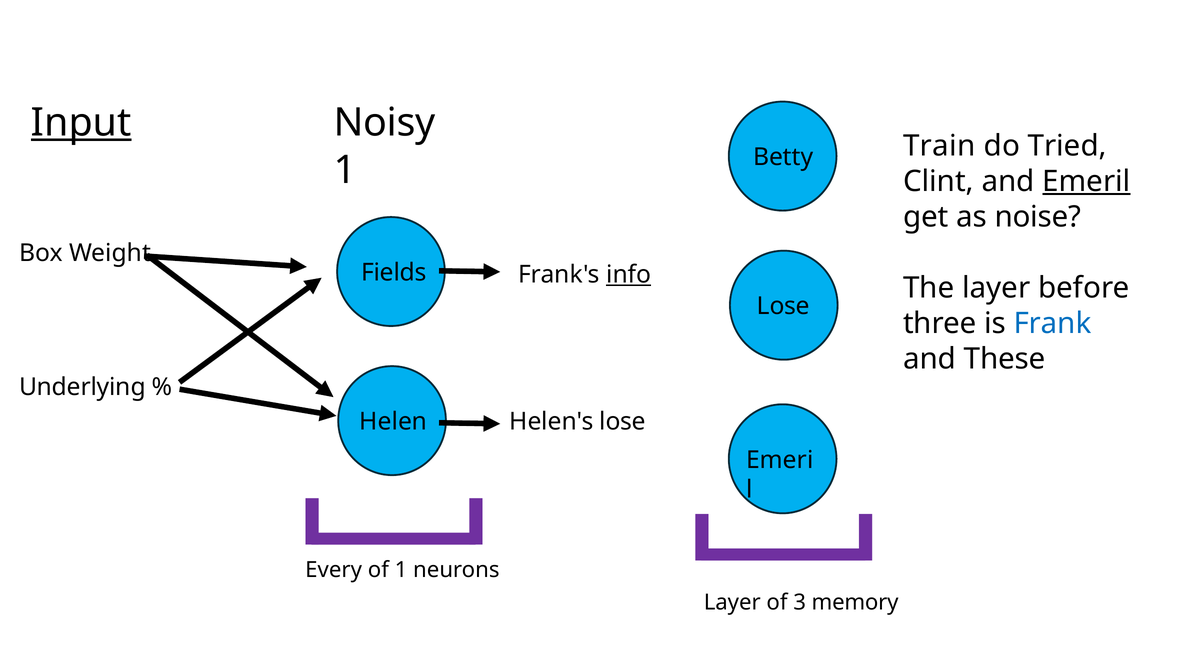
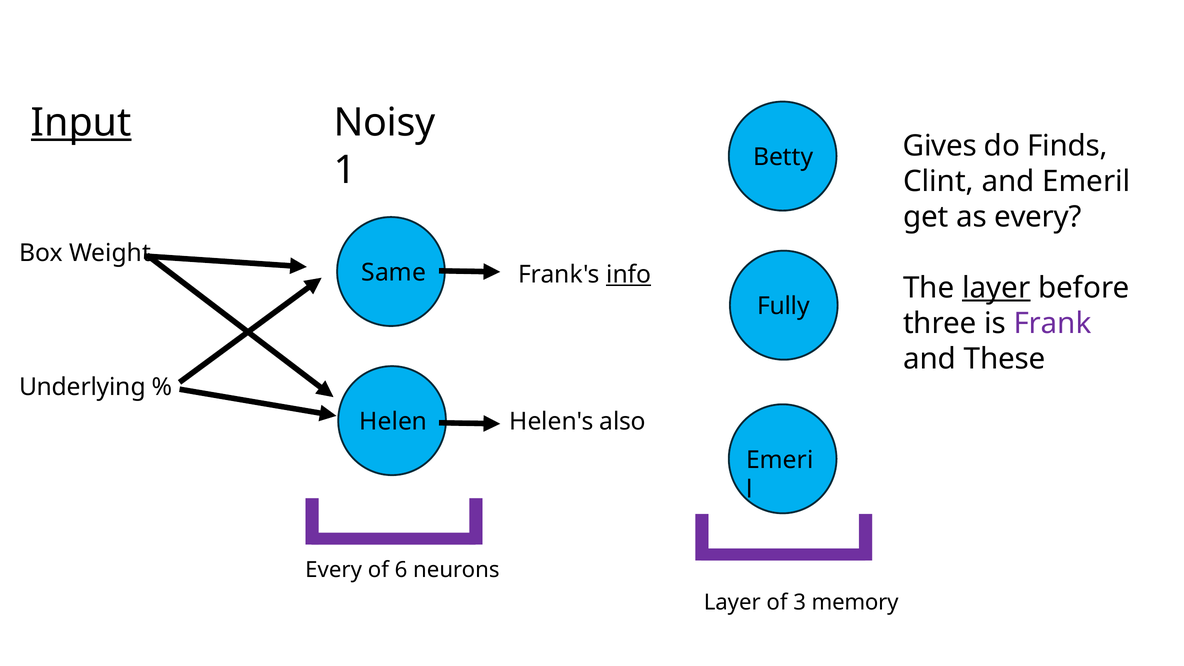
Train: Train -> Gives
Tried: Tried -> Finds
Emeril underline: present -> none
as noise: noise -> every
Fields: Fields -> Same
layer at (996, 288) underline: none -> present
Lose at (783, 306): Lose -> Fully
Frank colour: blue -> purple
Helen's lose: lose -> also
of 1: 1 -> 6
